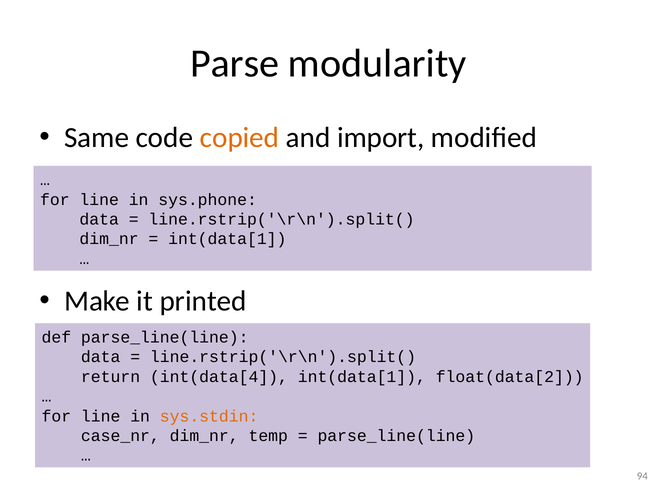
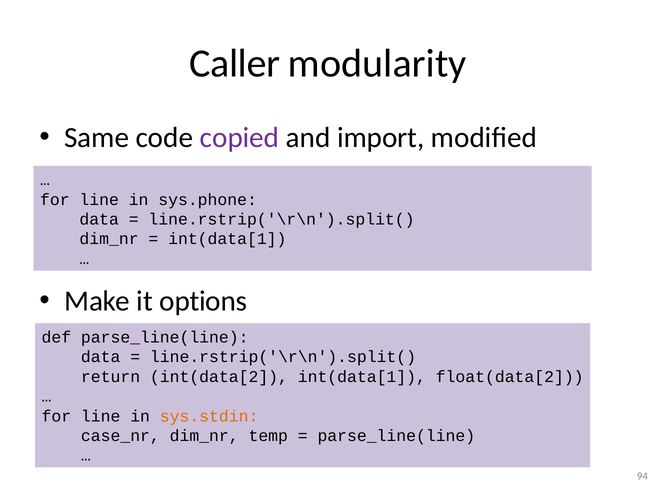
Parse: Parse -> Caller
copied colour: orange -> purple
printed: printed -> options
int(data[4: int(data[4 -> int(data[2
